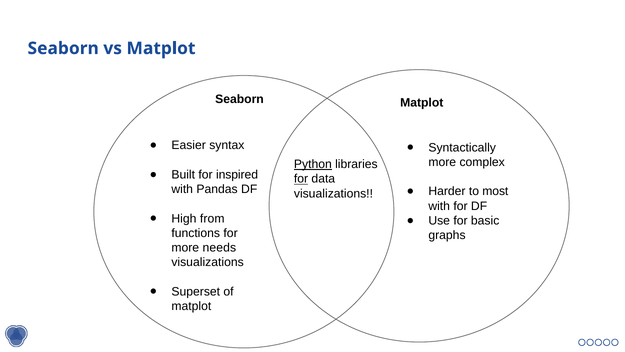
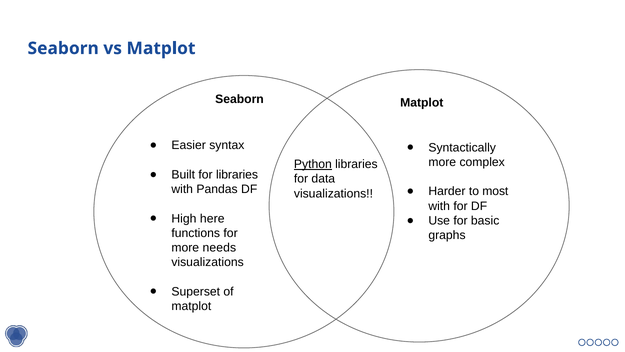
for inspired: inspired -> libraries
for at (301, 179) underline: present -> none
from: from -> here
